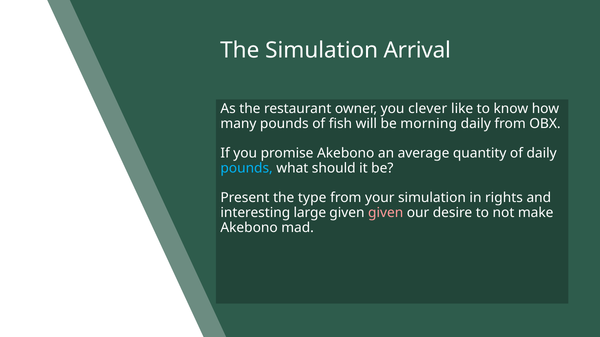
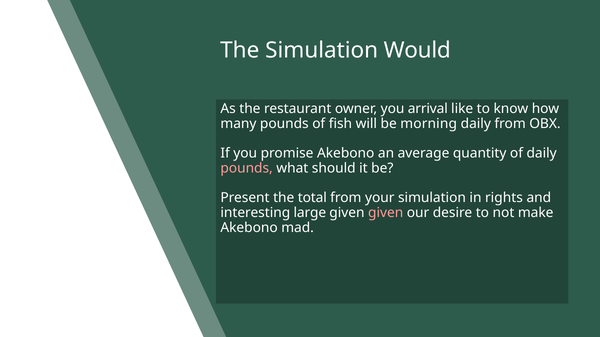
Arrival: Arrival -> Would
clever: clever -> arrival
pounds at (247, 168) colour: light blue -> pink
type: type -> total
